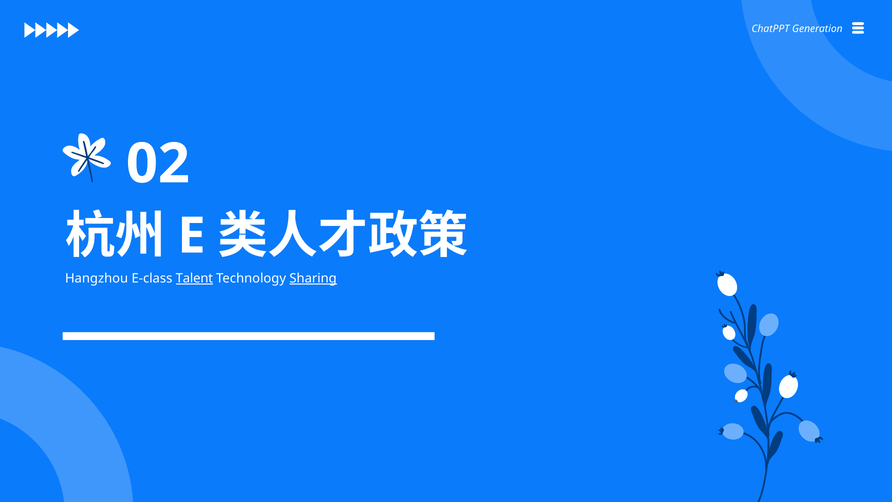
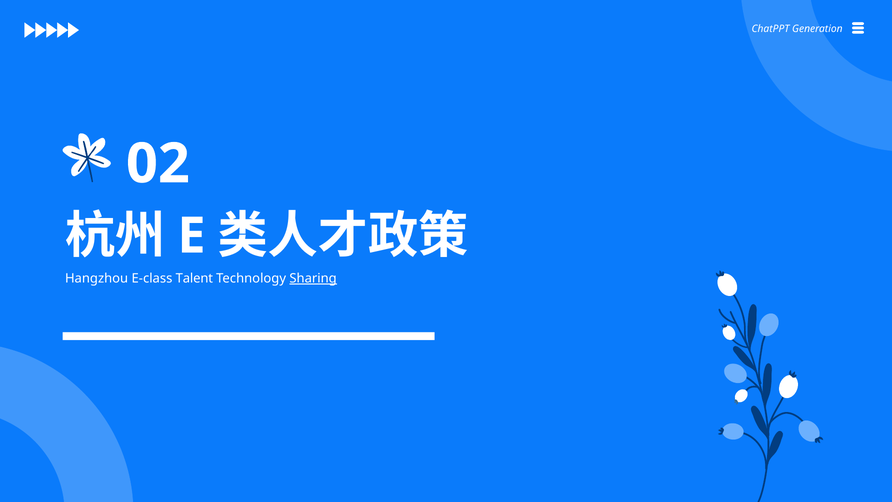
Talent underline: present -> none
